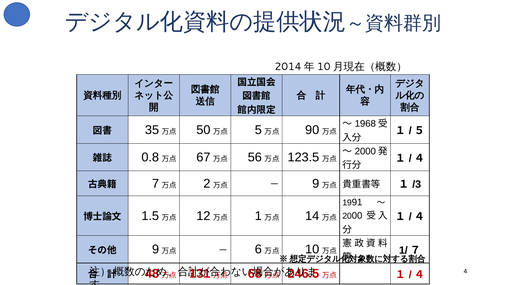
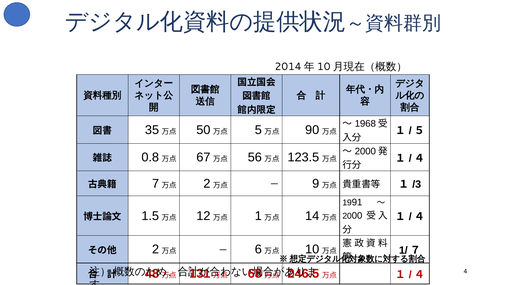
9 at (156, 249): 9 -> 2
